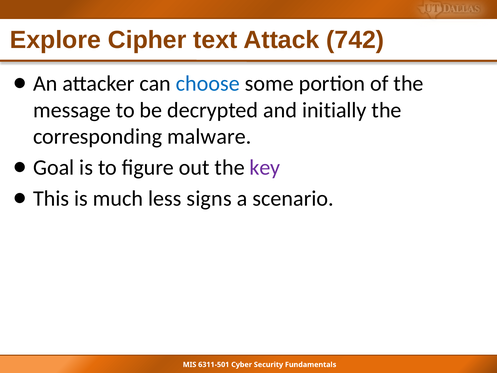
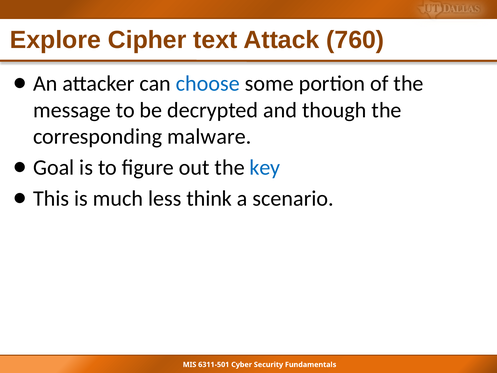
742: 742 -> 760
initially: initially -> though
key colour: purple -> blue
signs: signs -> think
